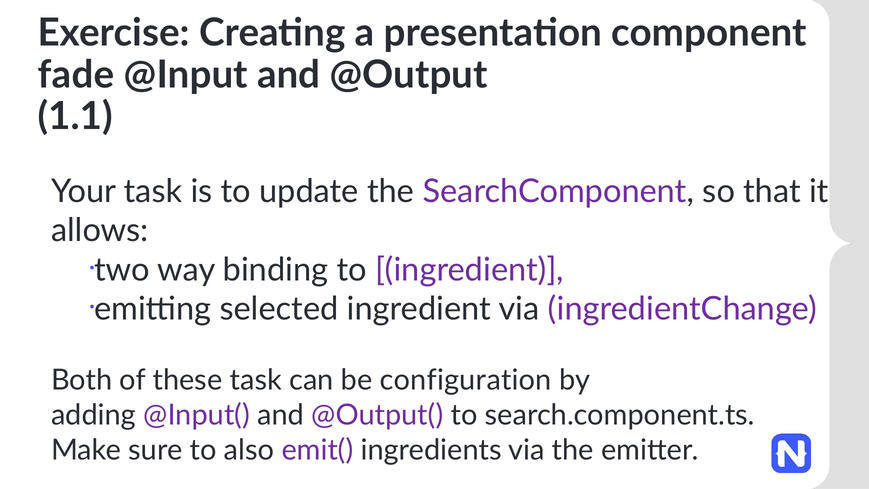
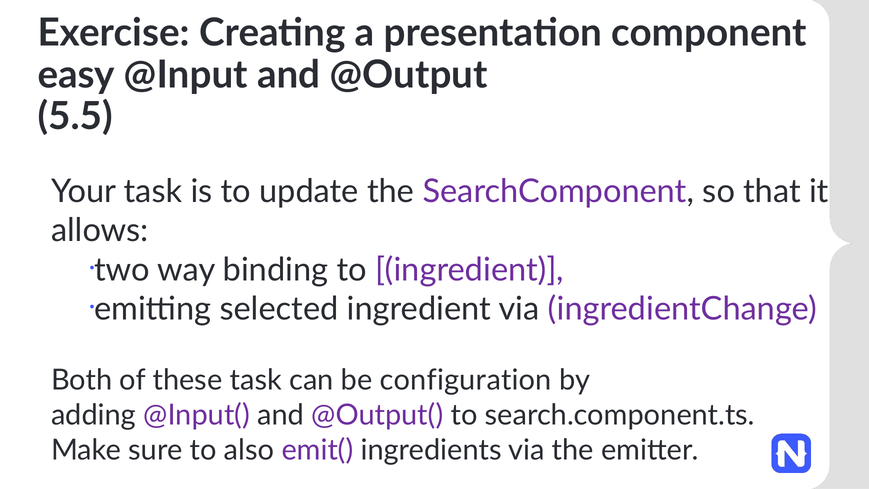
fade: fade -> easy
1.1: 1.1 -> 5.5
